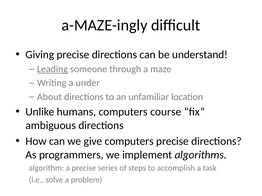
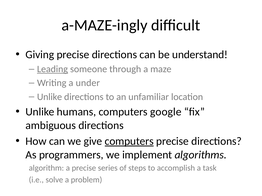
About at (49, 97): About -> Unlike
course: course -> google
computers at (129, 142) underline: none -> present
